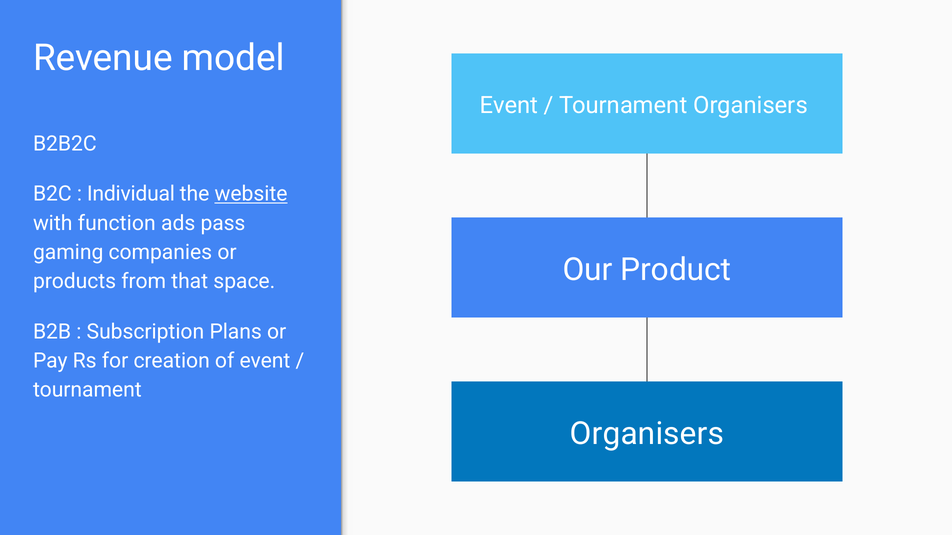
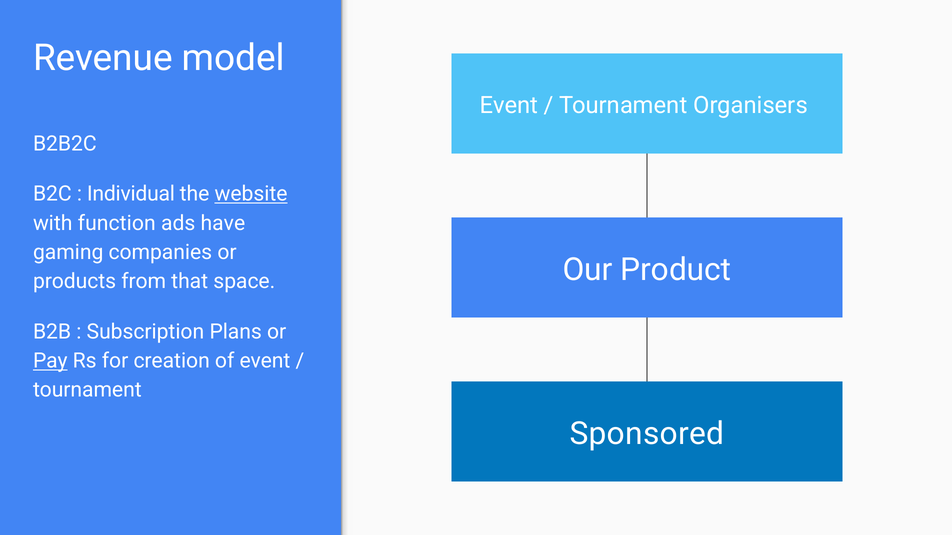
pass: pass -> have
Pay underline: none -> present
Organisers at (647, 434): Organisers -> Sponsored
